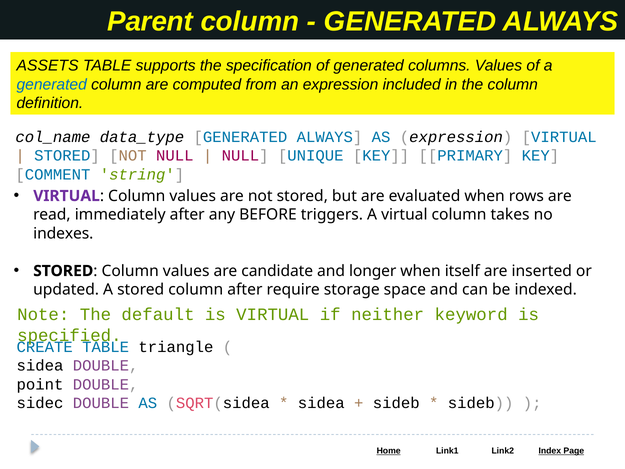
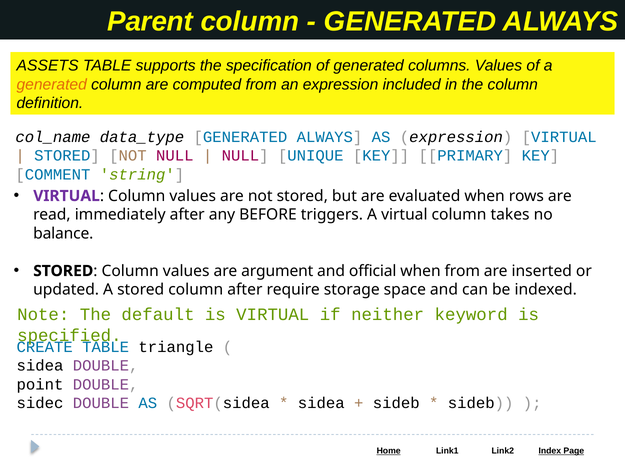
generated at (52, 84) colour: blue -> orange
indexes: indexes -> balance
candidate: candidate -> argument
longer: longer -> official
when itself: itself -> from
